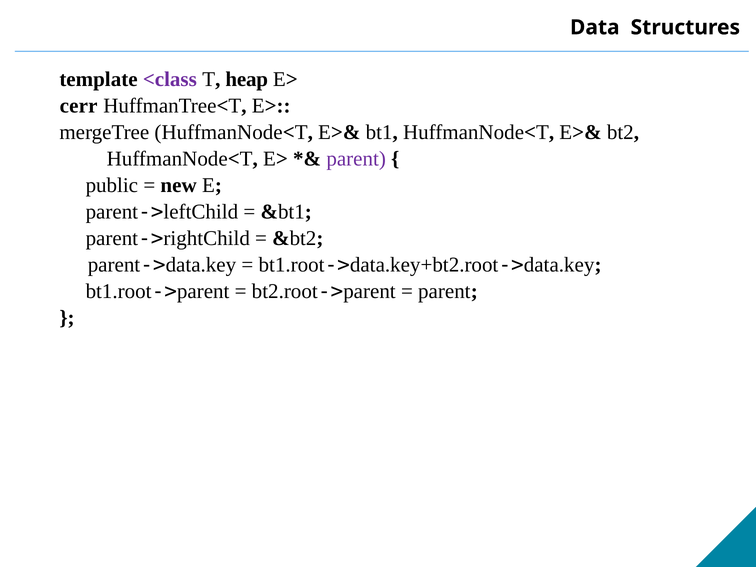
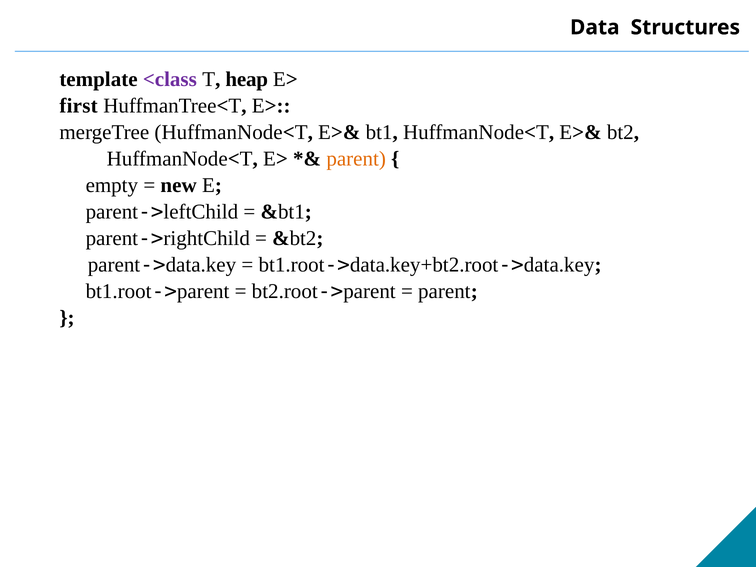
cerr: cerr -> first
parent at (356, 159) colour: purple -> orange
public: public -> empty
